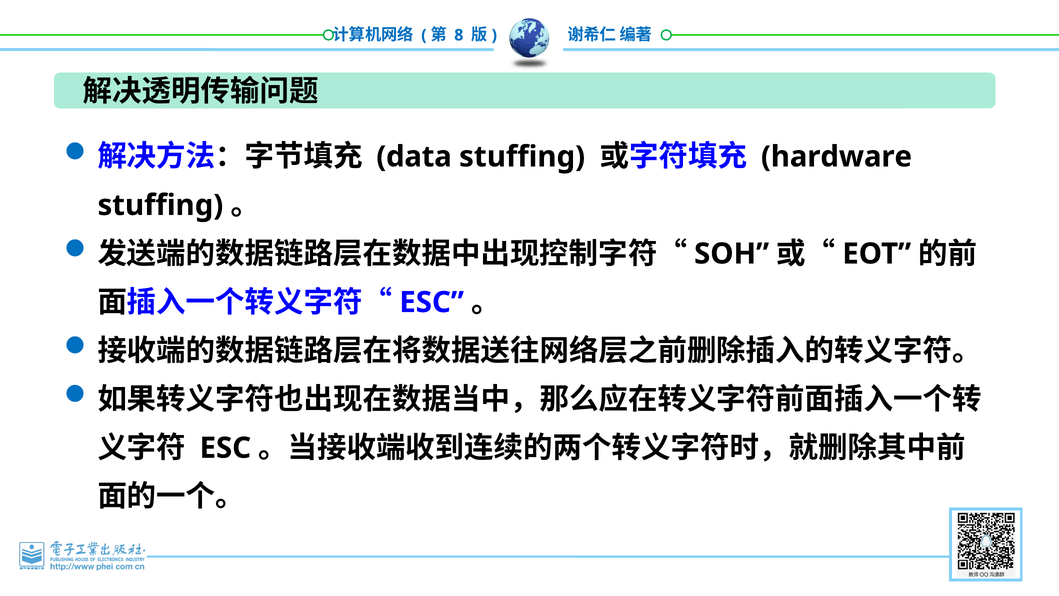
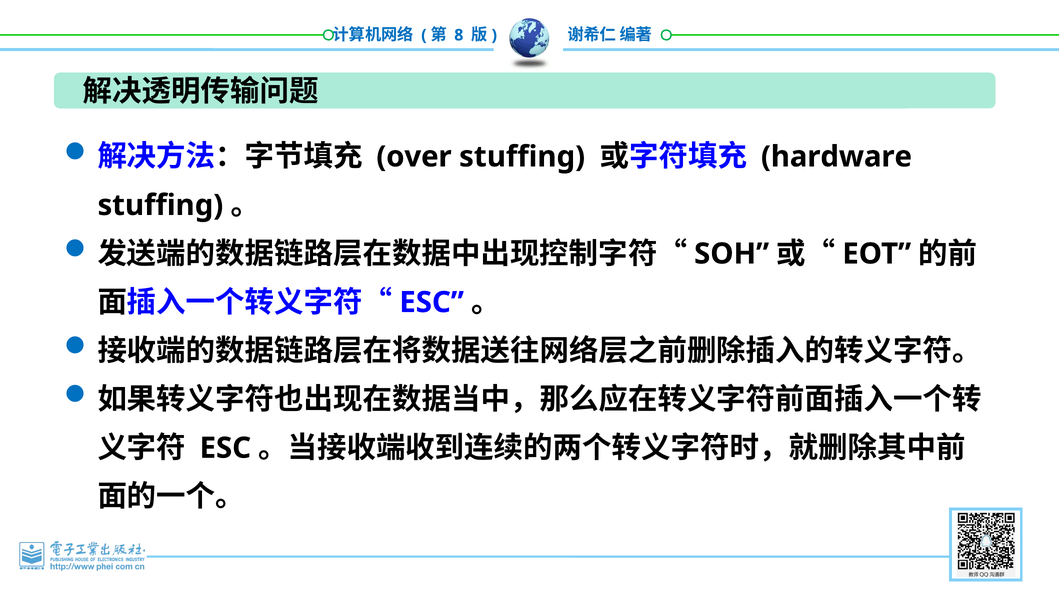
data: data -> over
